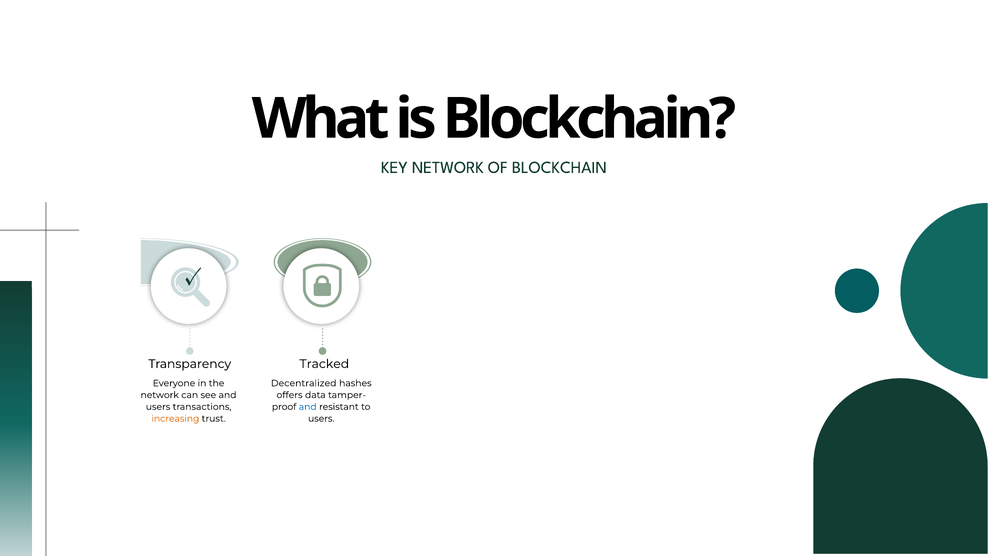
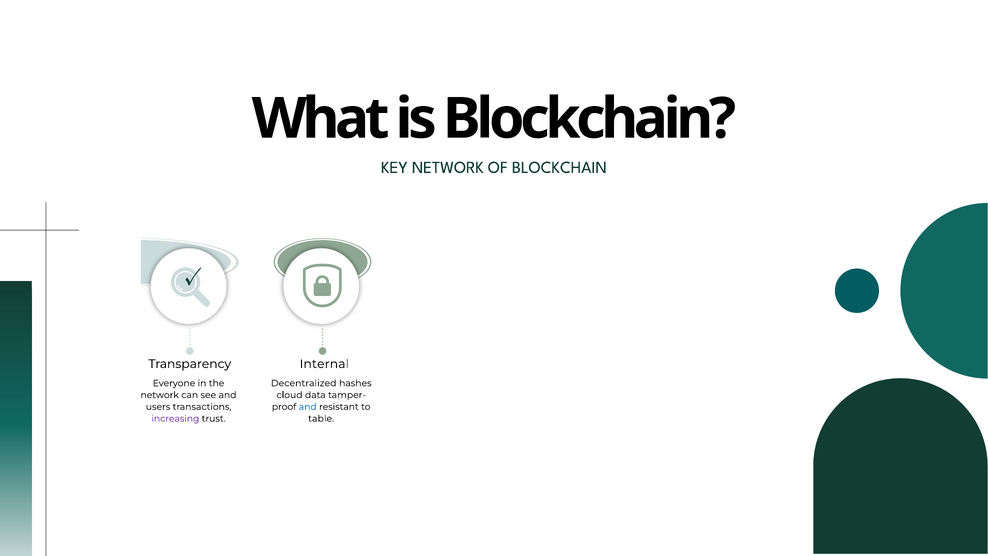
Tracked: Tracked -> Internal
offers: offers -> cloud
increasing colour: orange -> purple
users at (321, 418): users -> table
